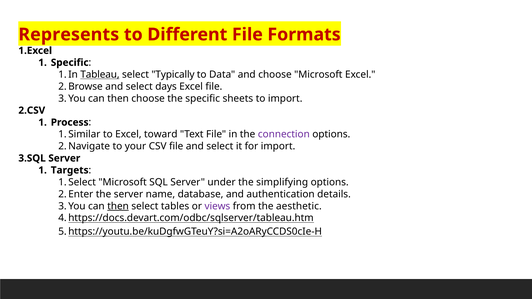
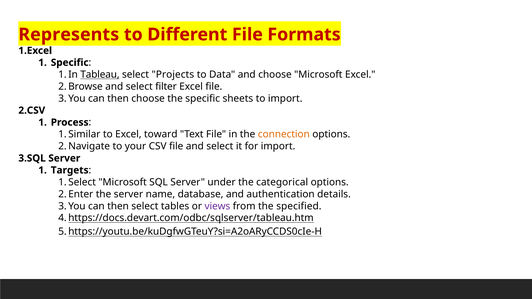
Typically: Typically -> Projects
days: days -> filter
connection colour: purple -> orange
simplifying: simplifying -> categorical
then at (118, 206) underline: present -> none
aesthetic: aesthetic -> specified
